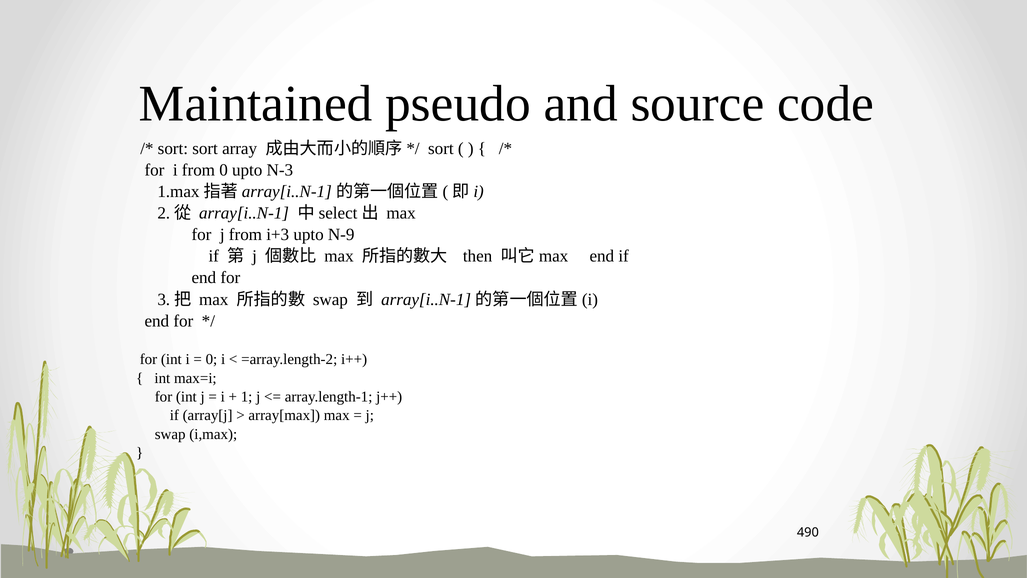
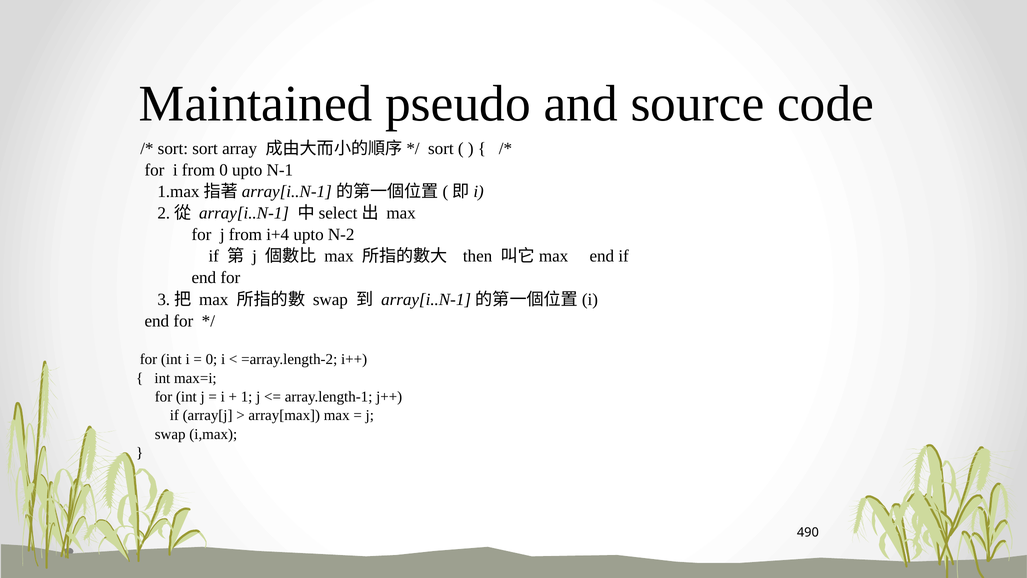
N-3: N-3 -> N-1
i+3: i+3 -> i+4
N-9: N-9 -> N-2
